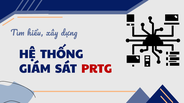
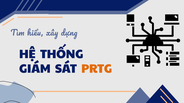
PRTG colour: red -> orange
